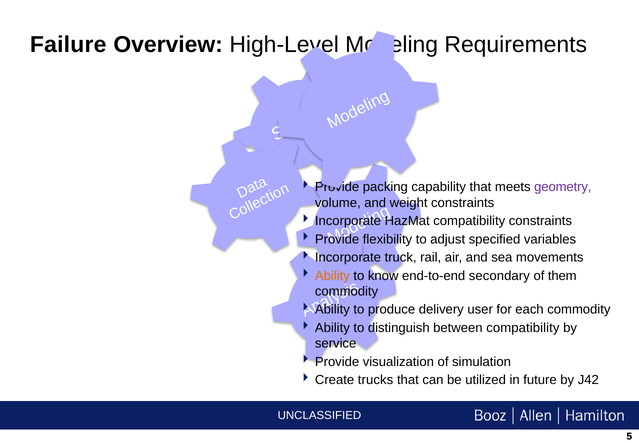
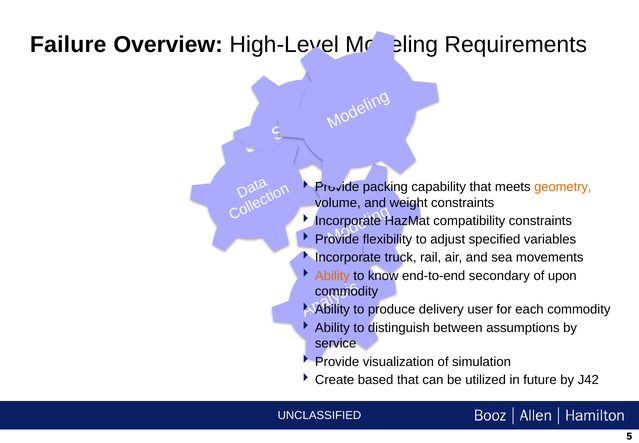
geometry colour: purple -> orange
them: them -> upon
between compatibility: compatibility -> assumptions
trucks: trucks -> based
